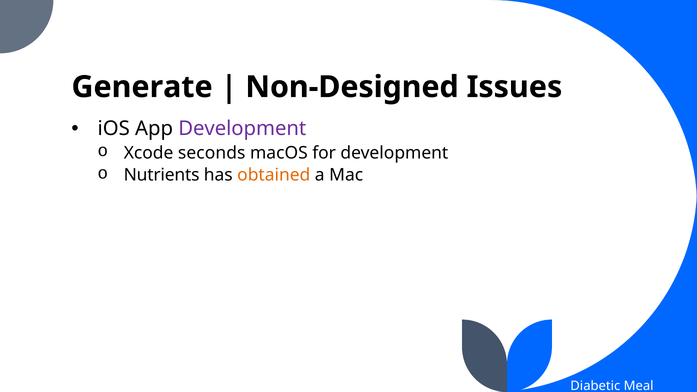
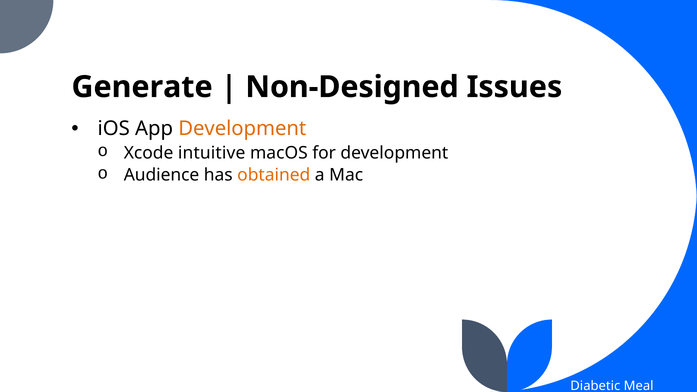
Development at (242, 129) colour: purple -> orange
seconds: seconds -> intuitive
Nutrients: Nutrients -> Audience
